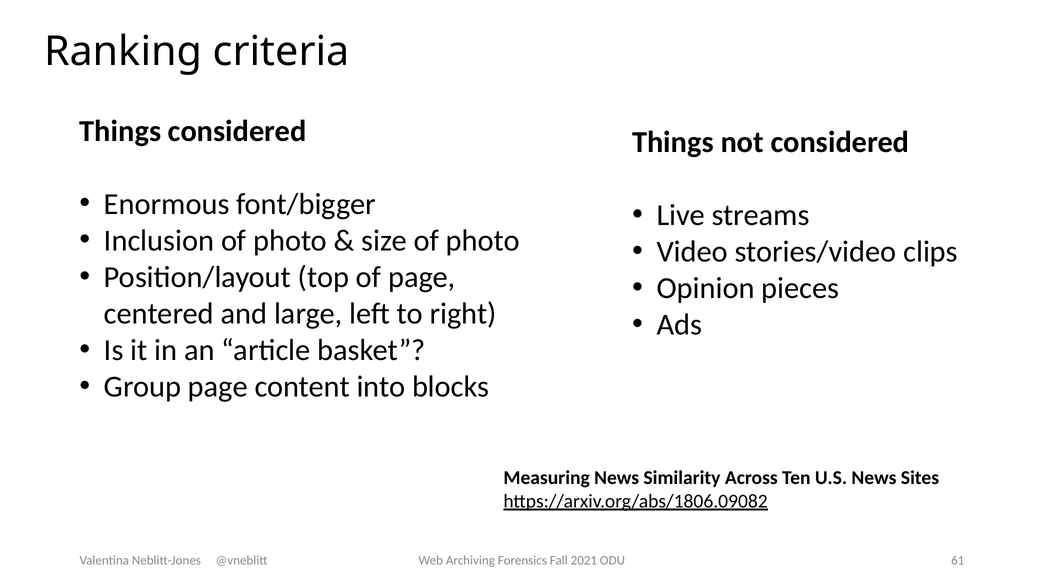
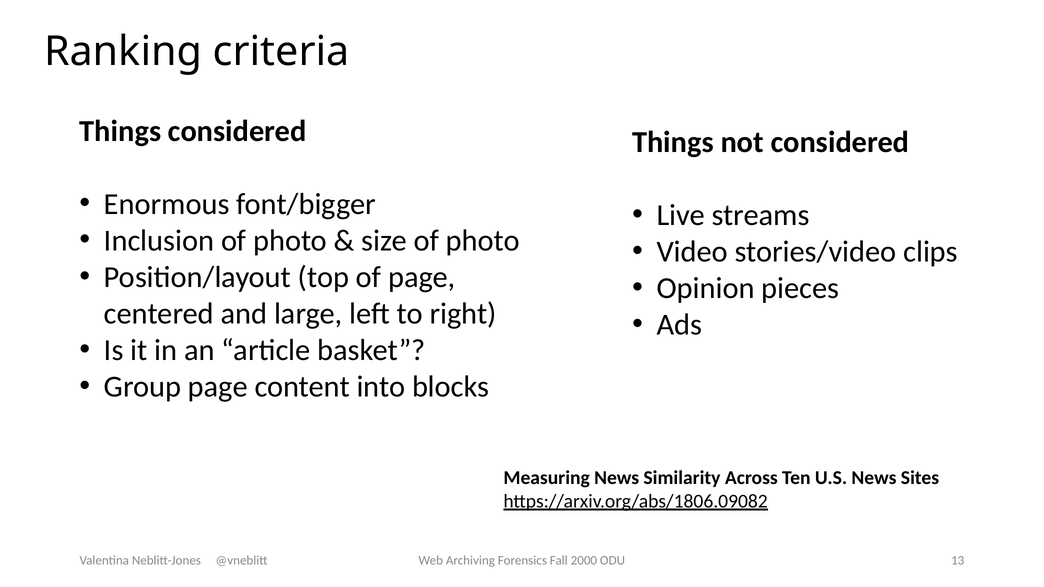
2021: 2021 -> 2000
61: 61 -> 13
